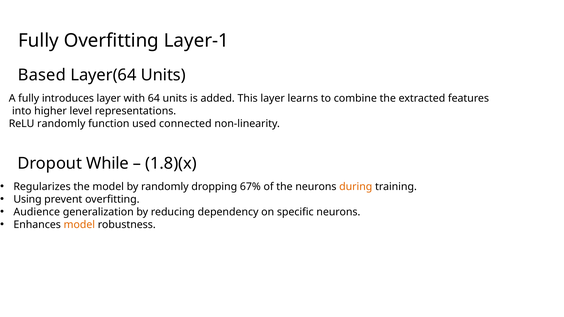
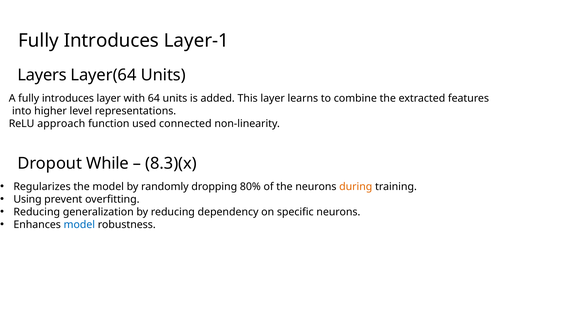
Overfitting at (111, 41): Overfitting -> Introduces
Based: Based -> Layers
ReLU randomly: randomly -> approach
1.8)(x: 1.8)(x -> 8.3)(x
67%: 67% -> 80%
Audience at (37, 212): Audience -> Reducing
model at (79, 225) colour: orange -> blue
